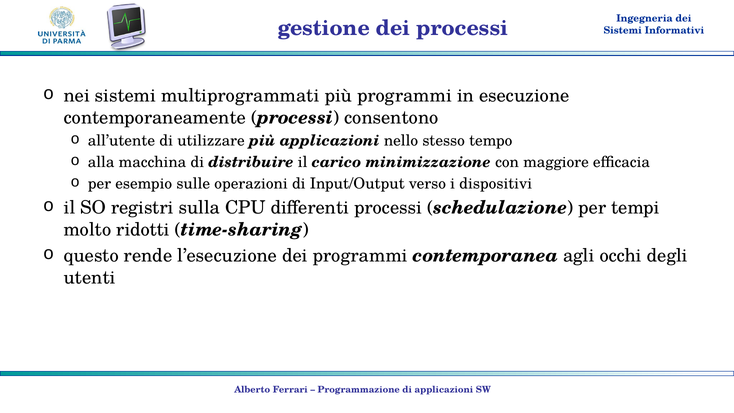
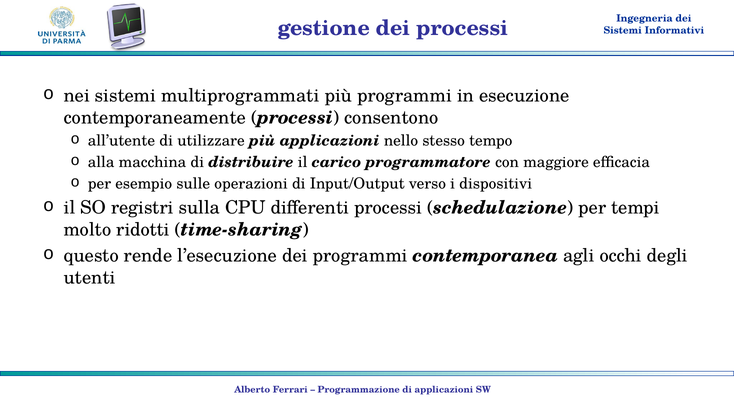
minimizzazione: minimizzazione -> programmatore
